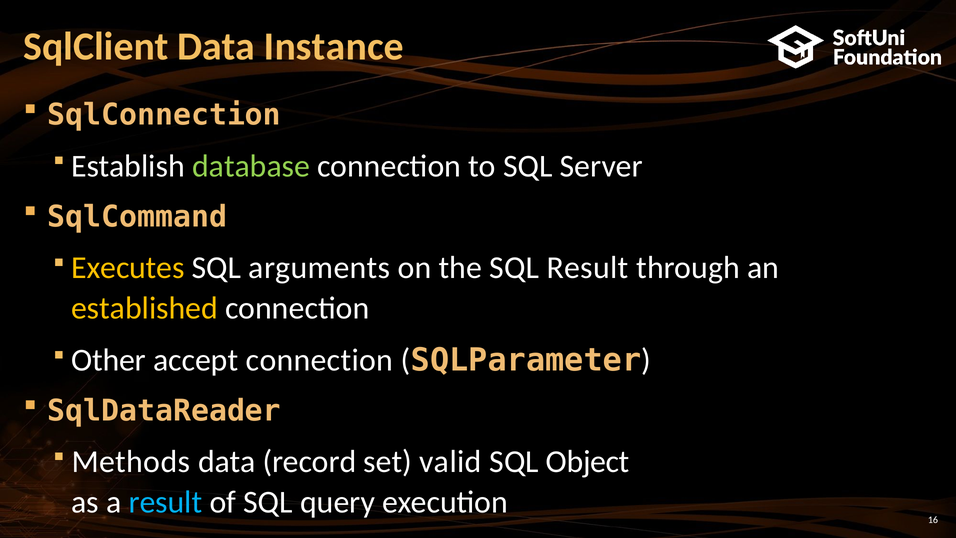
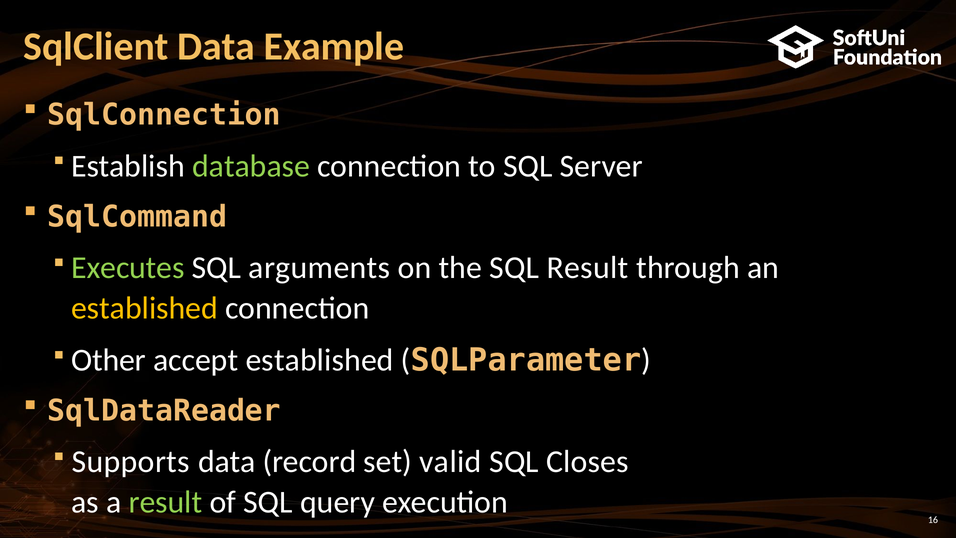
Instance: Instance -> Example
Executes colour: yellow -> light green
accept connection: connection -> established
Methods: Methods -> Supports
Object: Object -> Closes
result at (165, 502) colour: light blue -> light green
